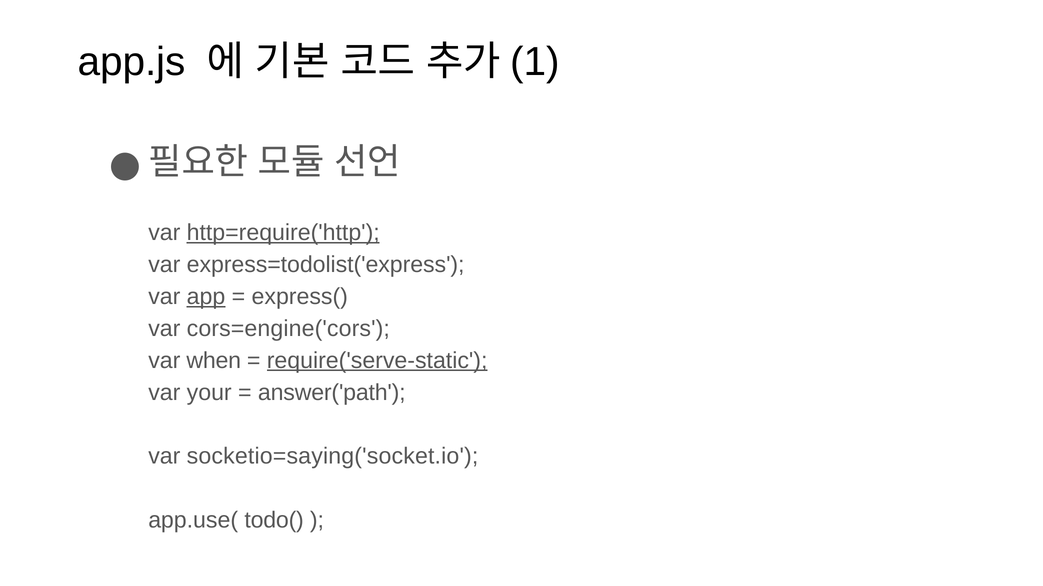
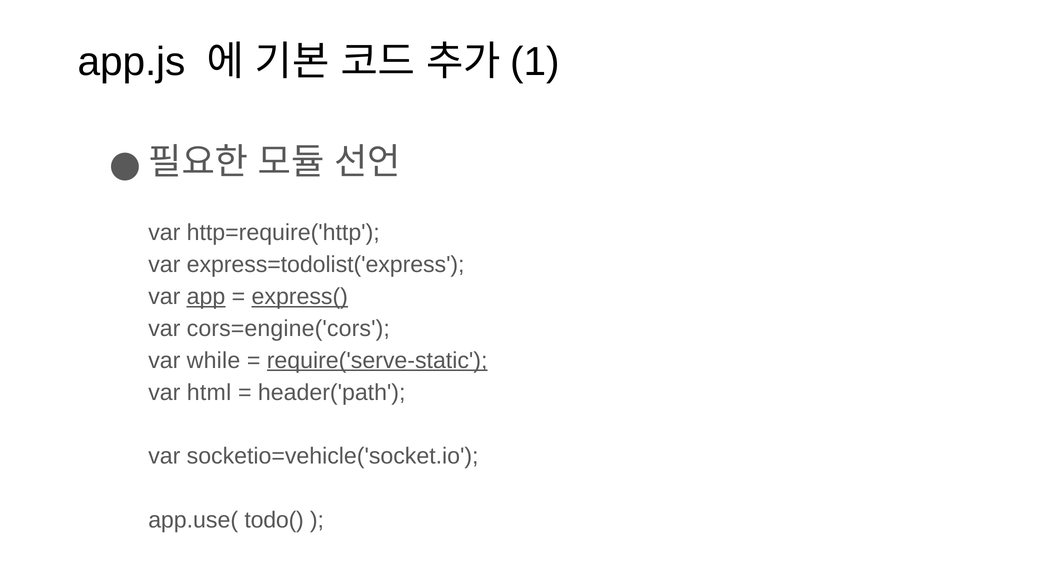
http=require('http underline: present -> none
express( underline: none -> present
when: when -> while
your: your -> html
answer('path: answer('path -> header('path
socketio=saying('socket.io: socketio=saying('socket.io -> socketio=vehicle('socket.io
